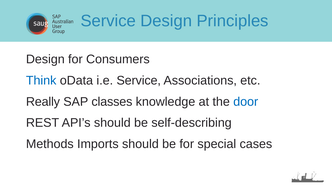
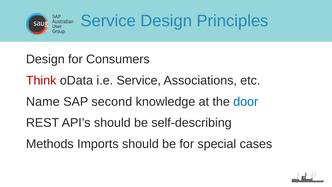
Think colour: blue -> red
Really: Really -> Name
classes: classes -> second
